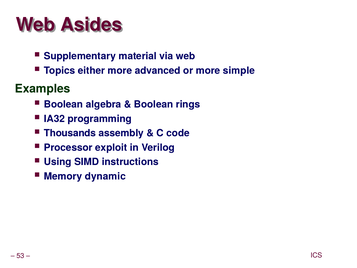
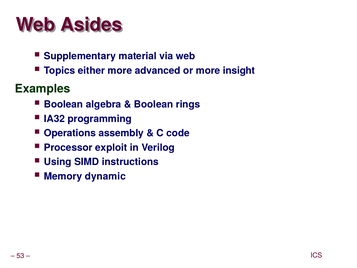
simple: simple -> insight
Thousands: Thousands -> Operations
